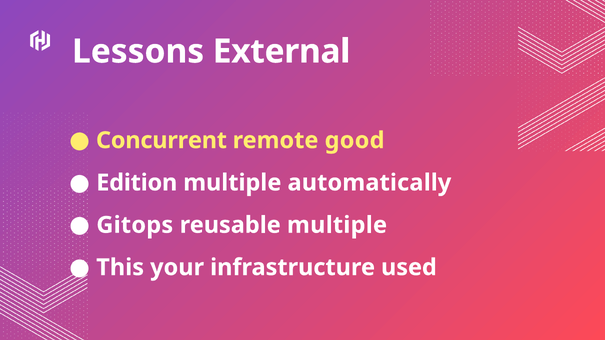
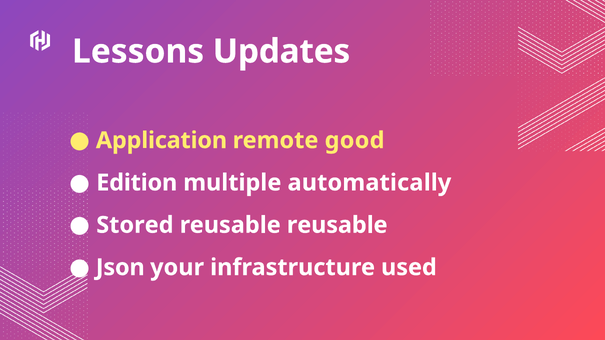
External: External -> Updates
Concurrent: Concurrent -> Application
Gitops: Gitops -> Stored
reusable multiple: multiple -> reusable
This: This -> Json
